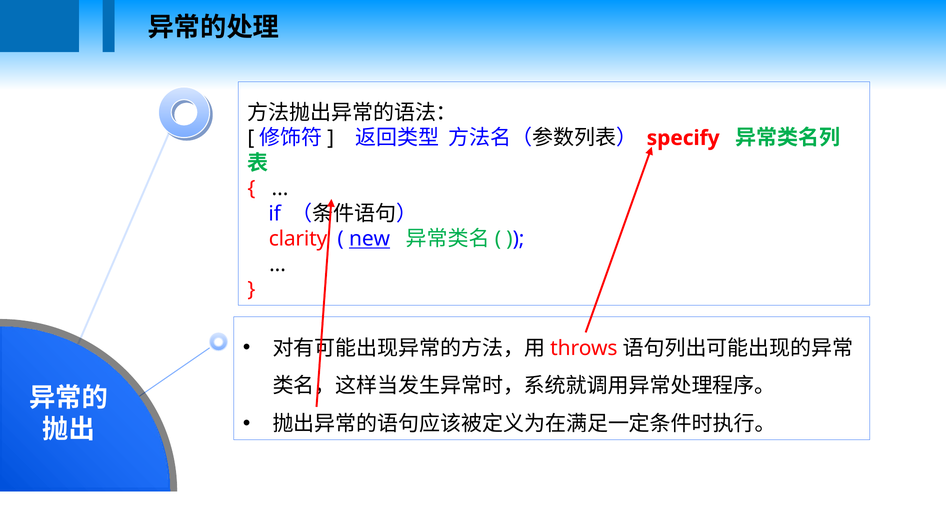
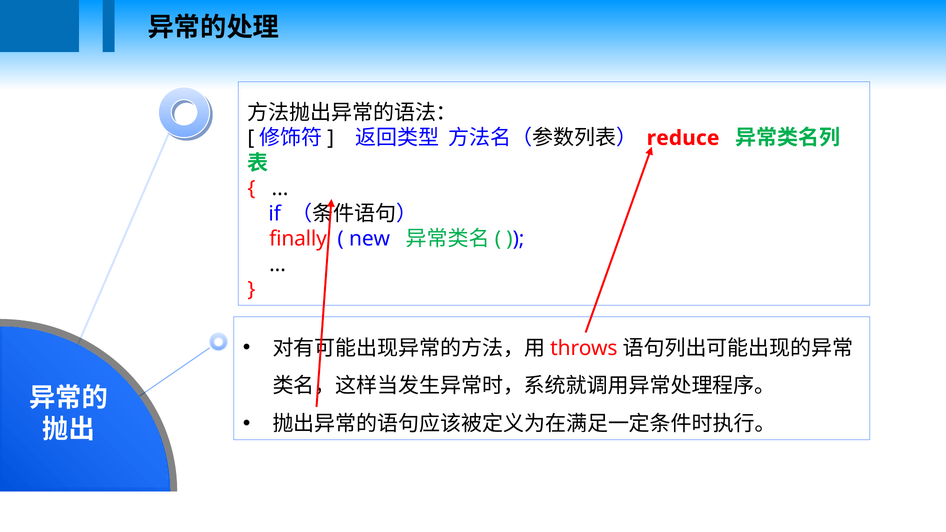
specify: specify -> reduce
clarity: clarity -> finally
new underline: present -> none
